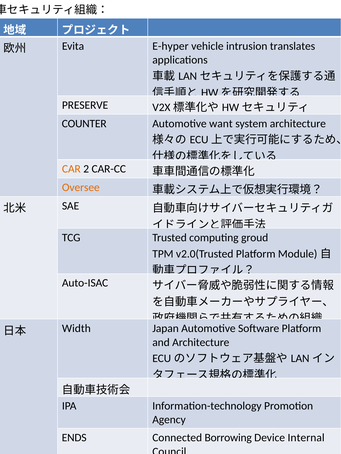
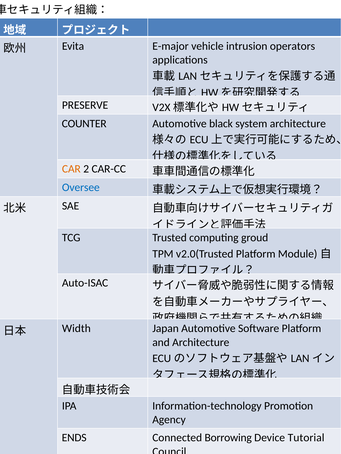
E-hyper: E-hyper -> E-major
translates: translates -> operators
want: want -> black
Oversee colour: orange -> blue
Internal: Internal -> Tutorial
